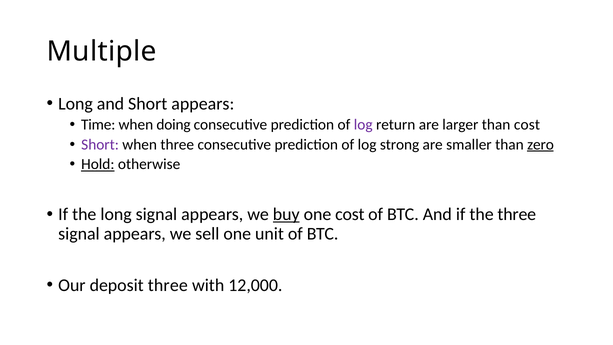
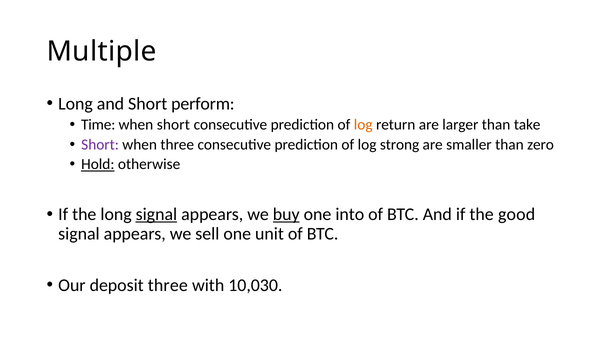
Short appears: appears -> perform
when doing: doing -> short
log at (363, 125) colour: purple -> orange
than cost: cost -> take
zero underline: present -> none
signal at (156, 214) underline: none -> present
one cost: cost -> into
the three: three -> good
12,000: 12,000 -> 10,030
